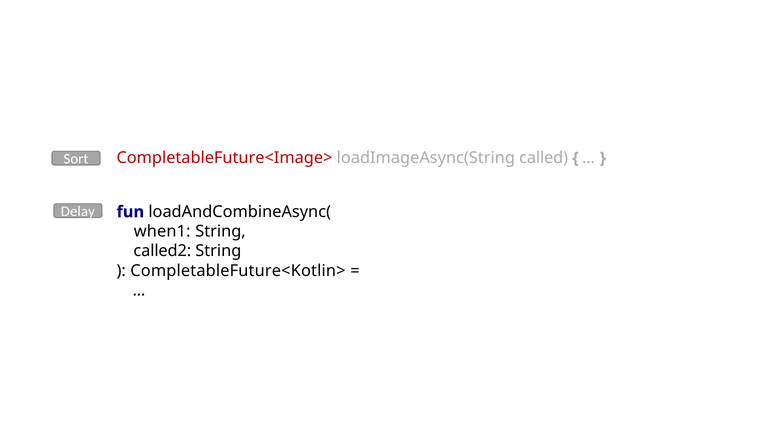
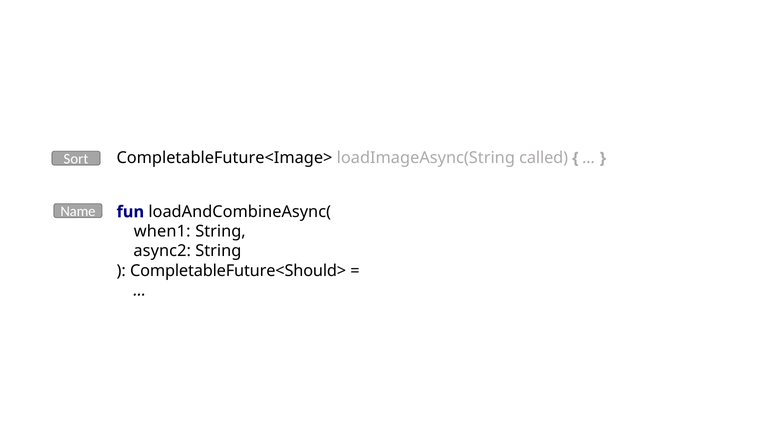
CompletableFuture<Image> colour: red -> black
Delay: Delay -> Name
called2: called2 -> async2
CompletableFuture<Kotlin>: CompletableFuture<Kotlin> -> CompletableFuture<Should>
